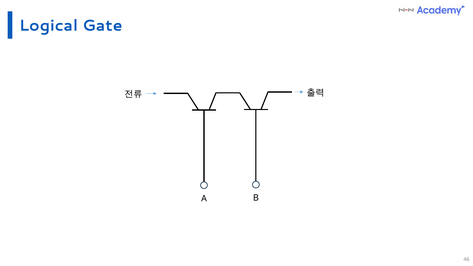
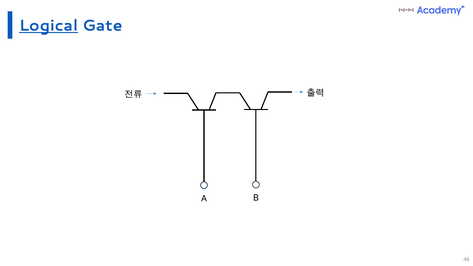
Logical underline: none -> present
